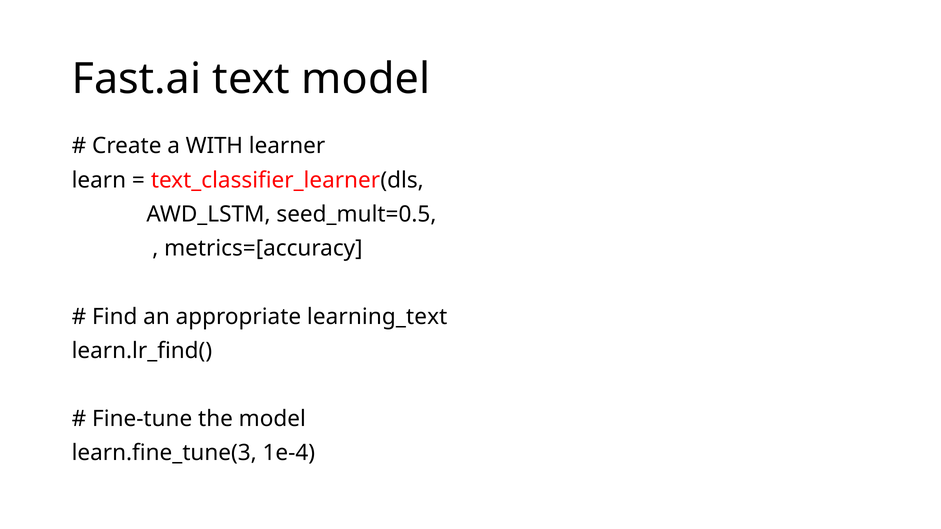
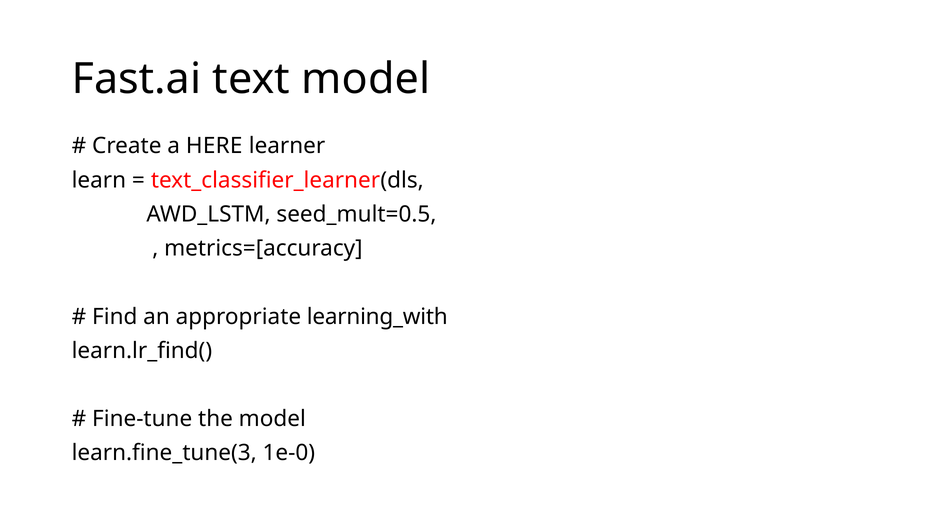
WITH: WITH -> HERE
learning_text: learning_text -> learning_with
1e-4: 1e-4 -> 1e-0
